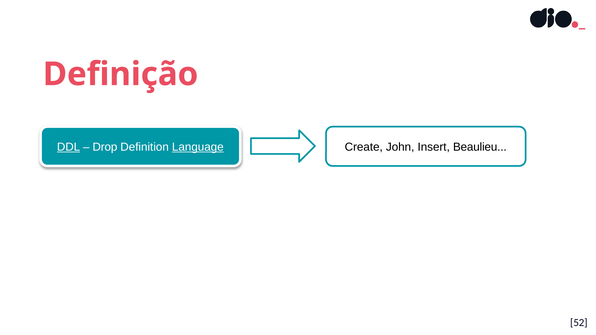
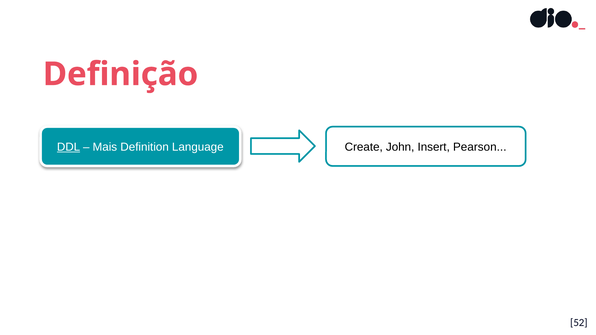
Drop: Drop -> Mais
Language underline: present -> none
Beaulieu: Beaulieu -> Pearson
